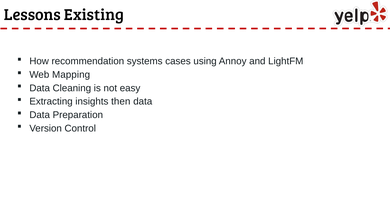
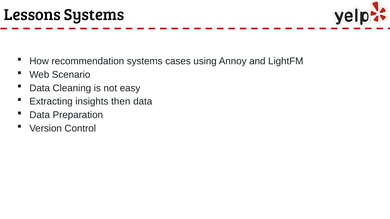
Lessons Existing: Existing -> Systems
Mapping: Mapping -> Scenario
